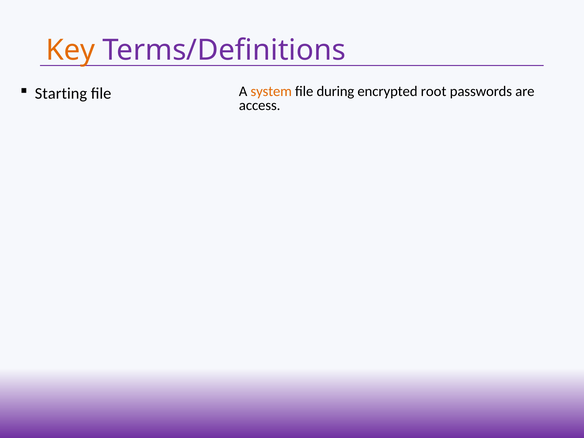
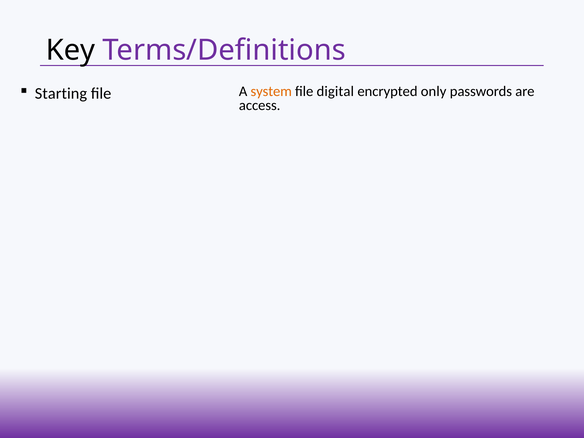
Key colour: orange -> black
during: during -> digital
root: root -> only
